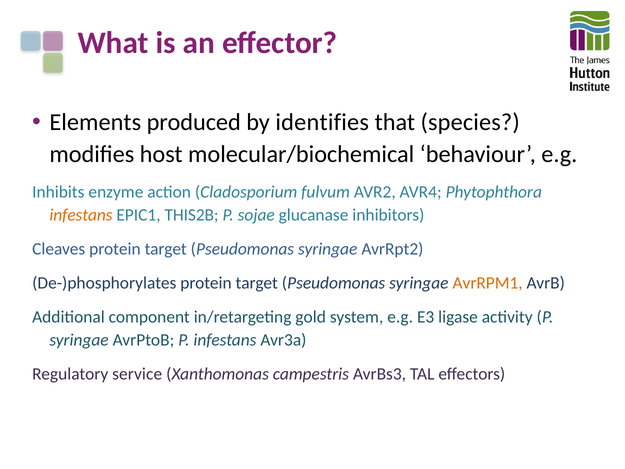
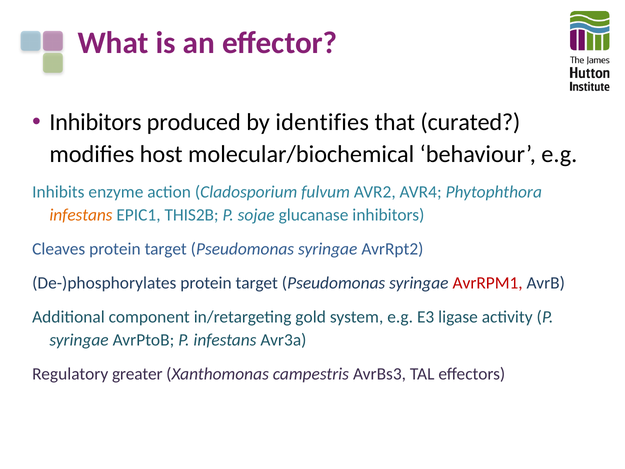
Elements at (95, 122): Elements -> Inhibitors
species: species -> curated
AvrRPM1 colour: orange -> red
service: service -> greater
